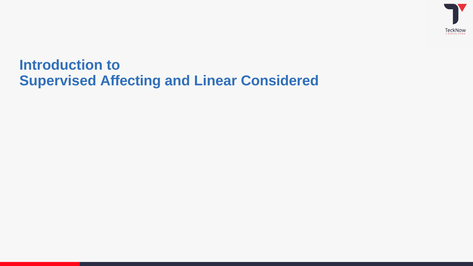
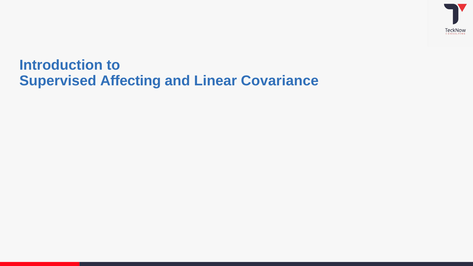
Considered: Considered -> Covariance
